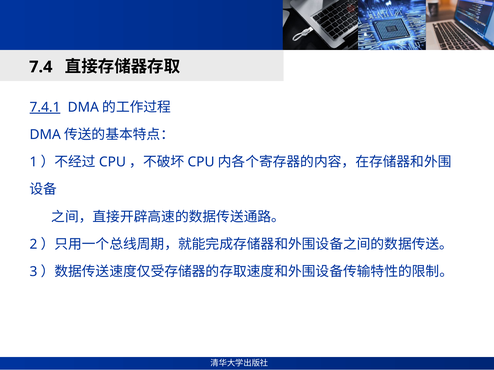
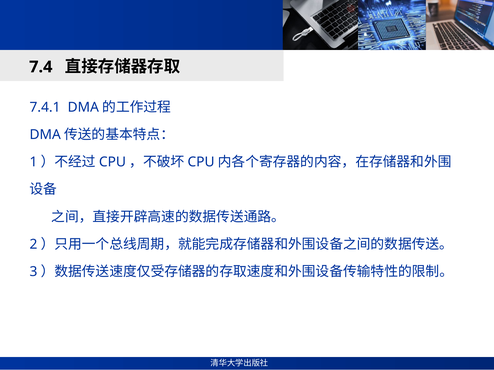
7.4.1 underline: present -> none
